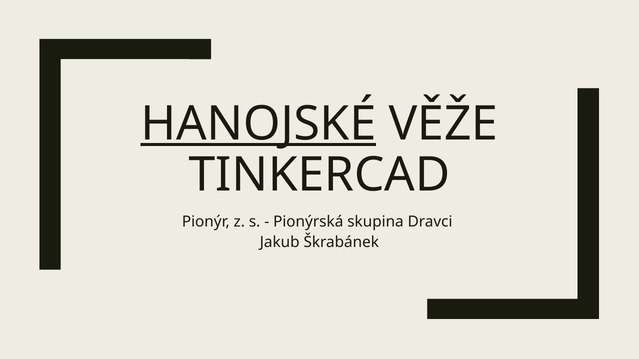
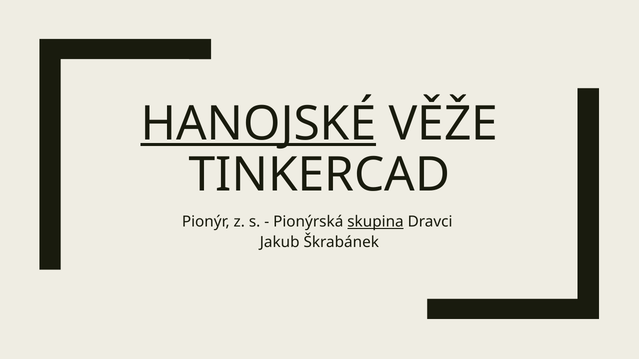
skupina underline: none -> present
